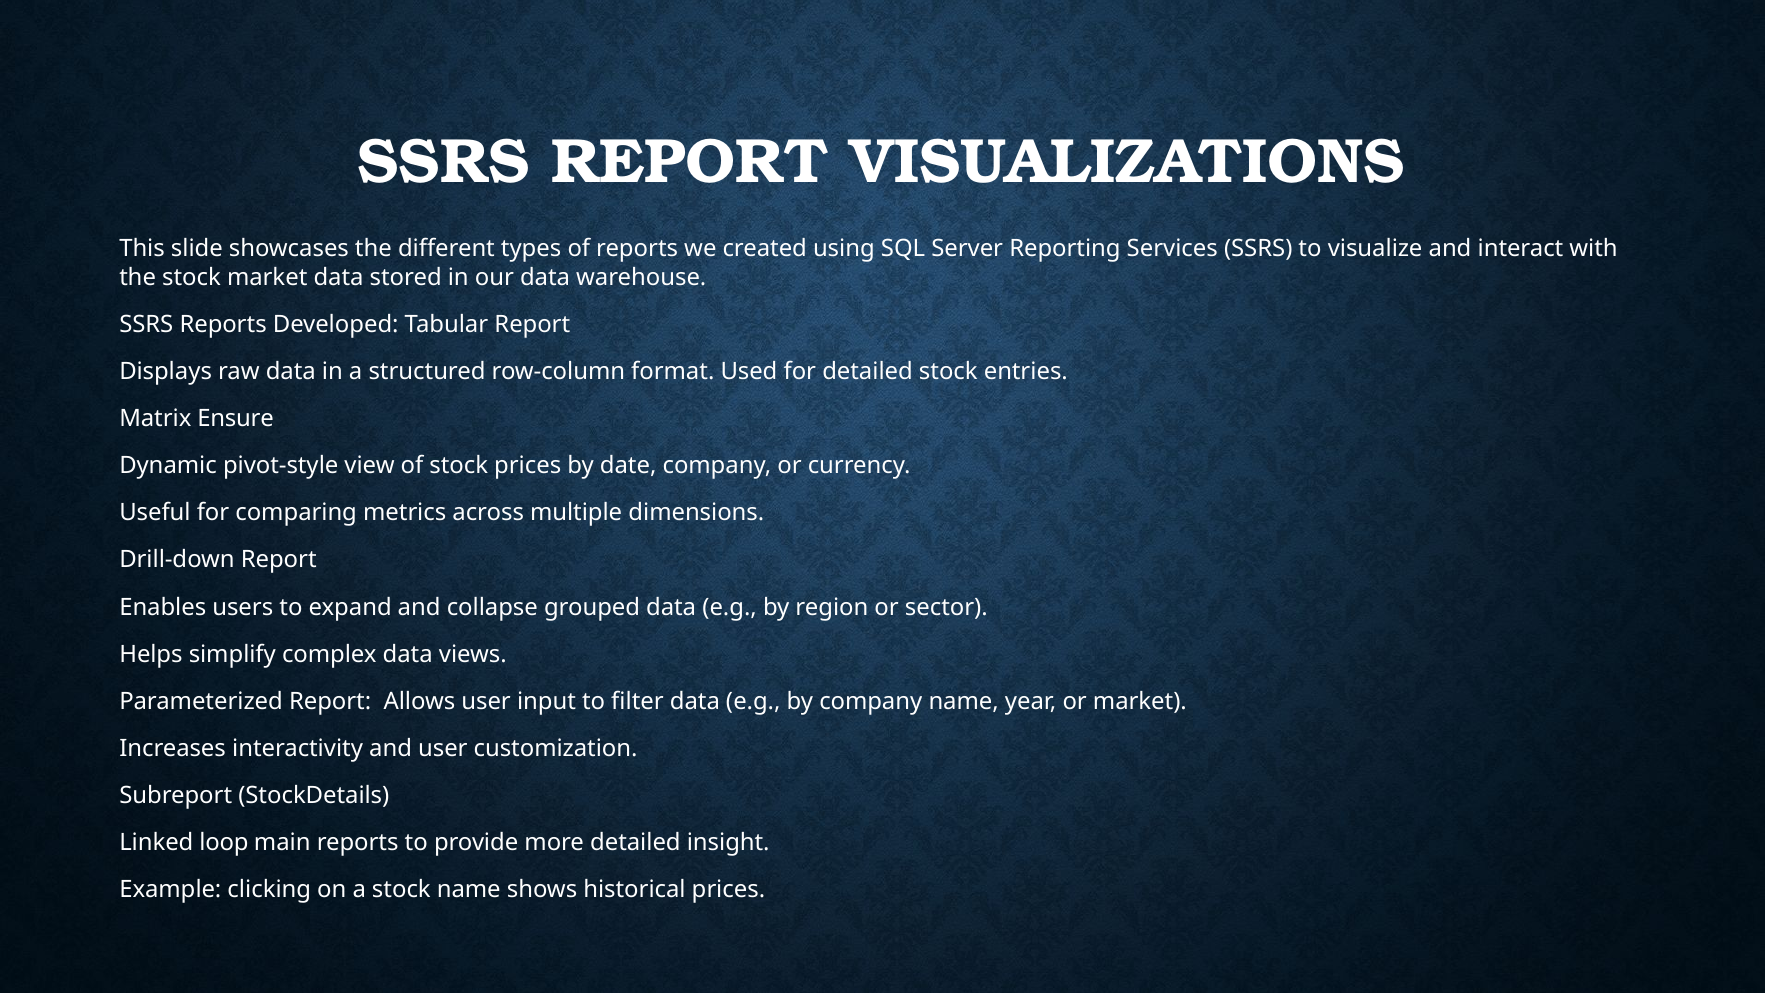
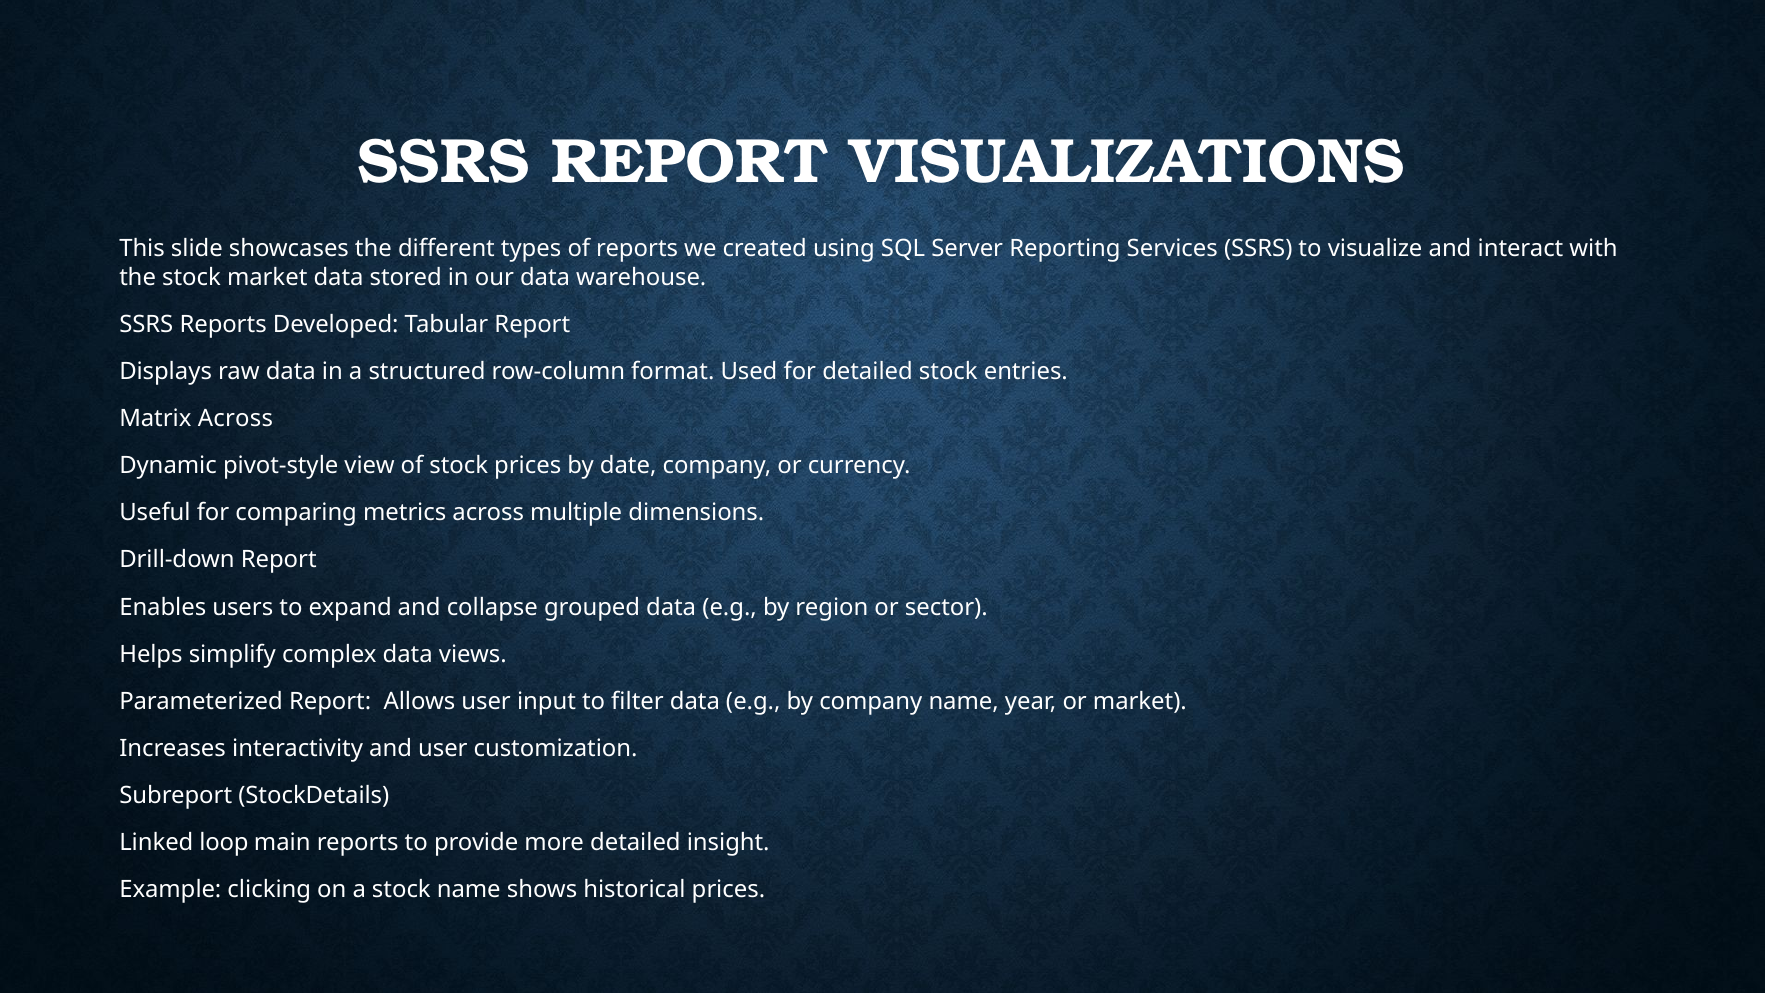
Matrix Ensure: Ensure -> Across
